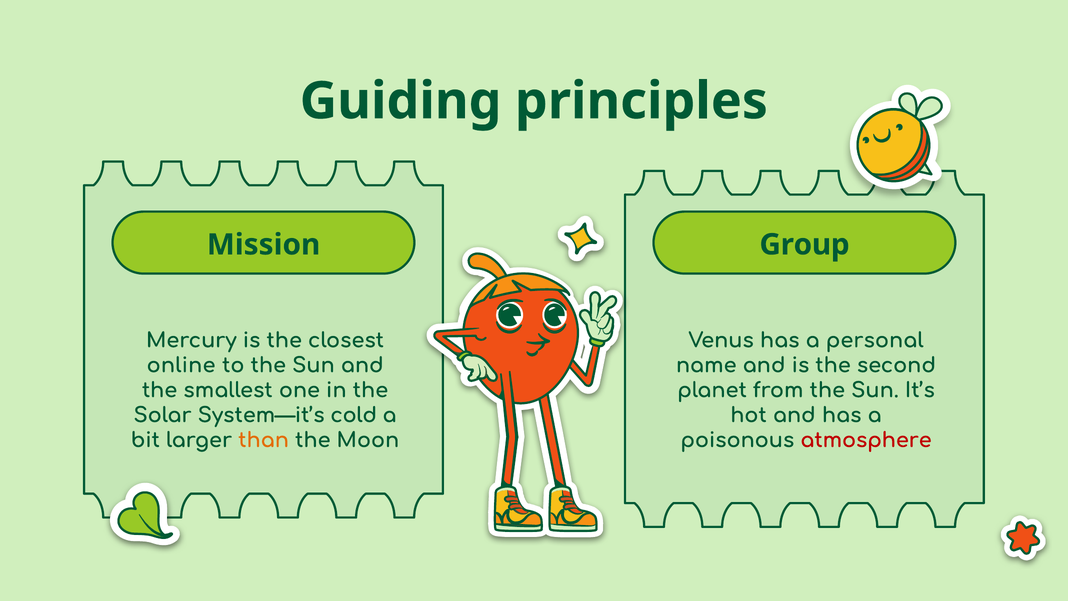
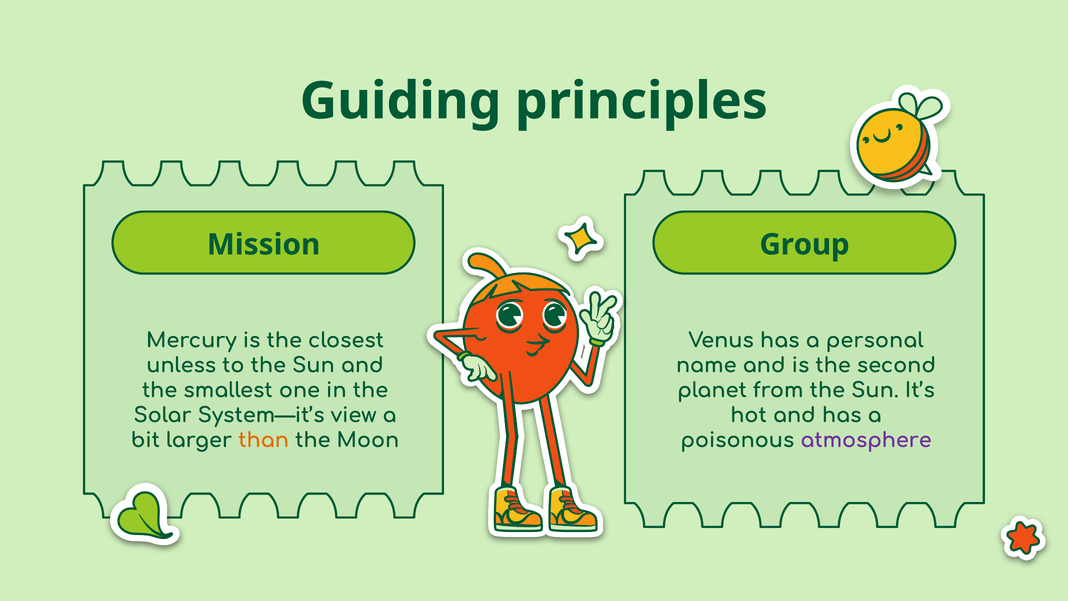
online: online -> unless
cold: cold -> view
atmosphere colour: red -> purple
